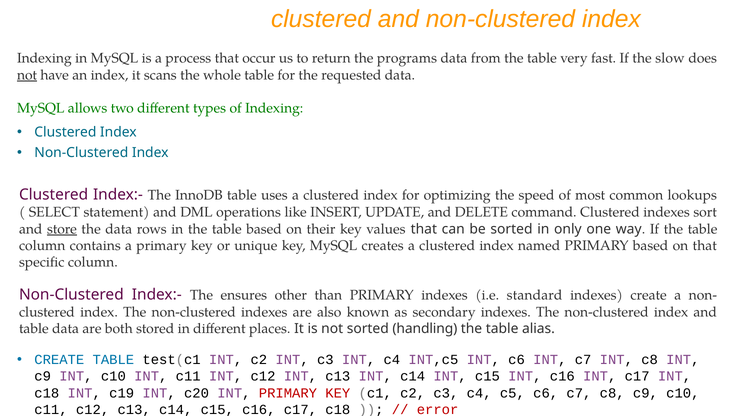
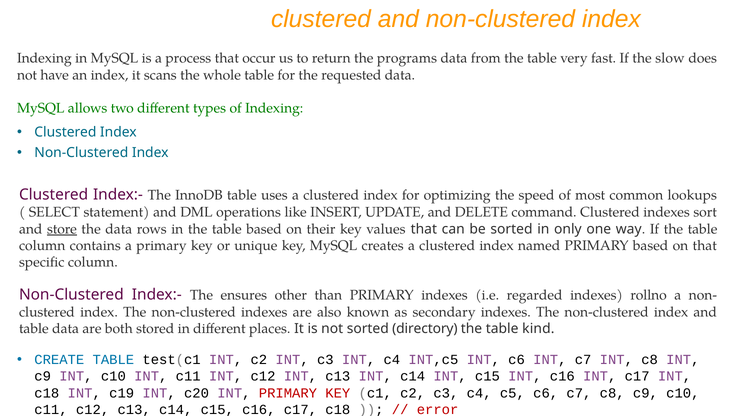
not at (27, 75) underline: present -> none
standard: standard -> regarded
indexes create: create -> rollno
handling: handling -> directory
alias: alias -> kind
